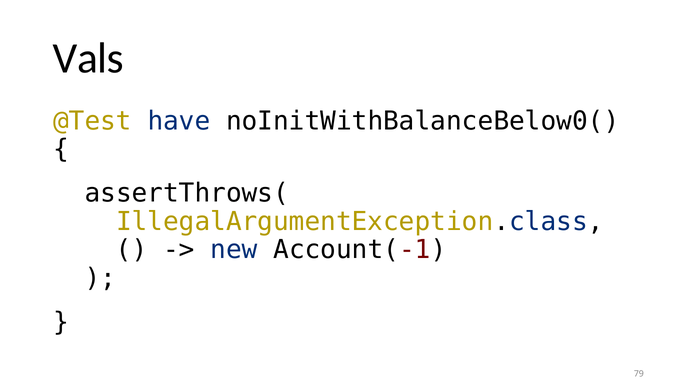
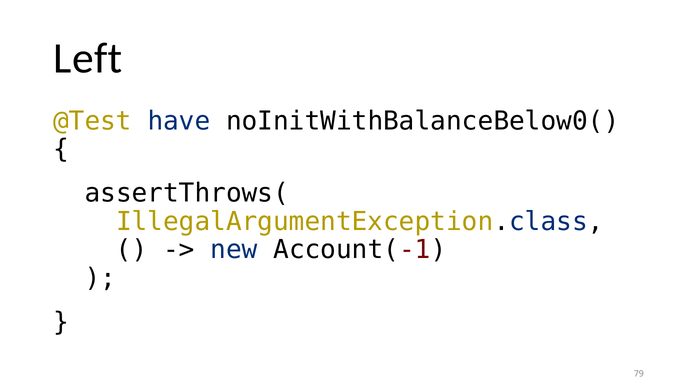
Vals: Vals -> Left
